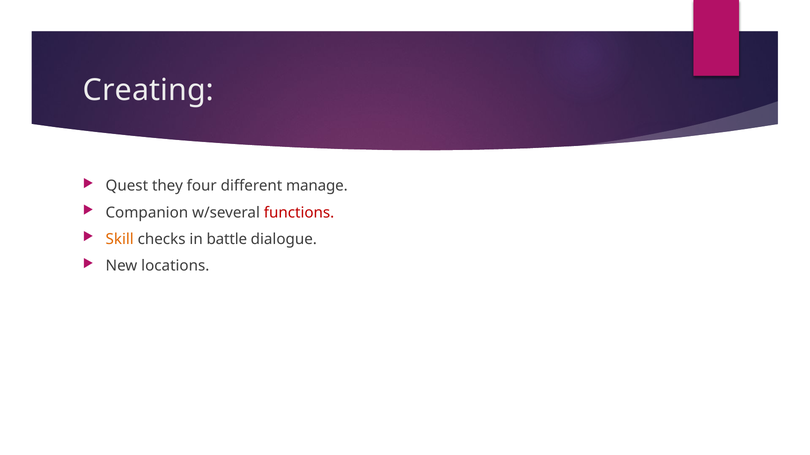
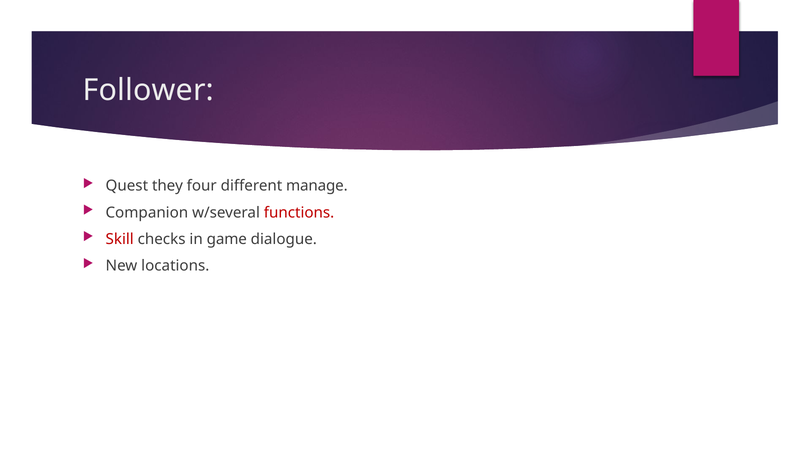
Creating: Creating -> Follower
Skill colour: orange -> red
battle: battle -> game
